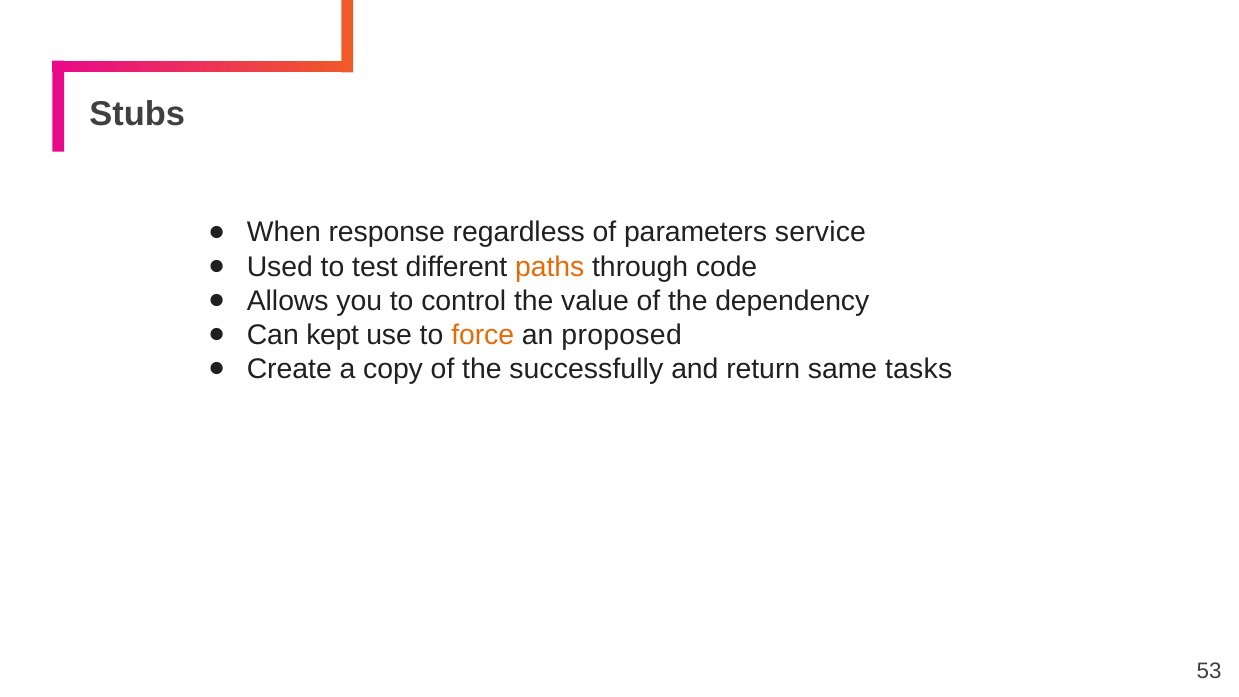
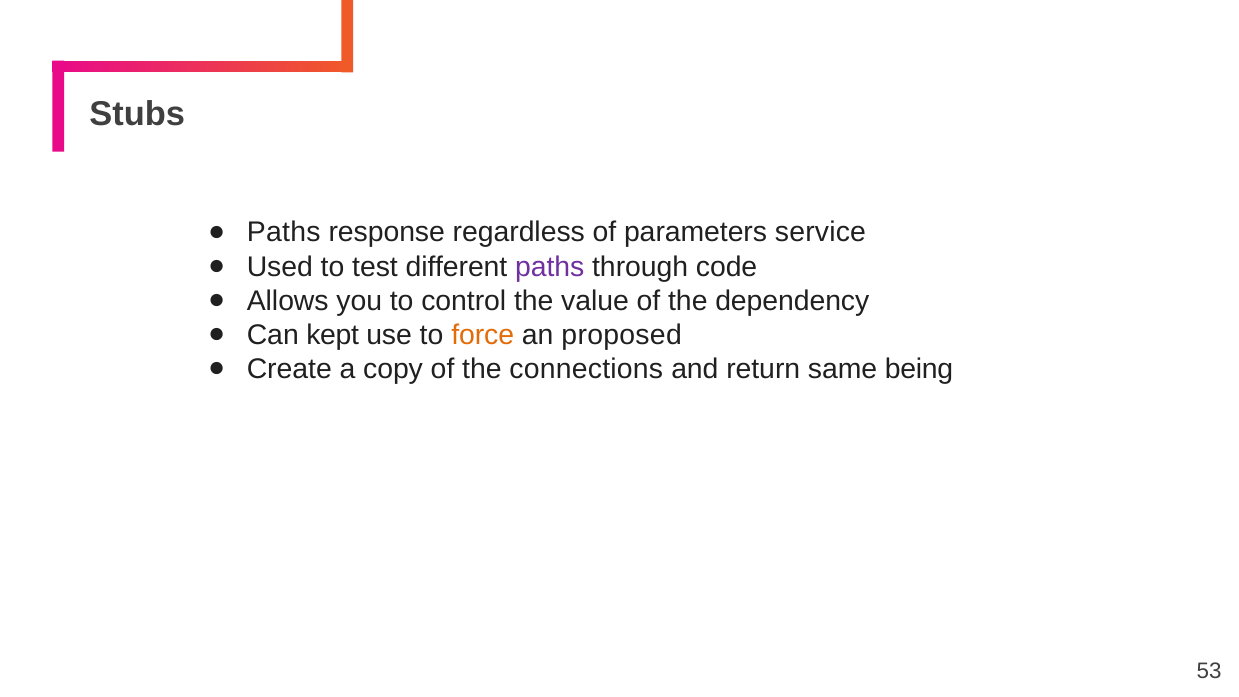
When at (284, 233): When -> Paths
paths at (550, 267) colour: orange -> purple
successfully: successfully -> connections
tasks: tasks -> being
